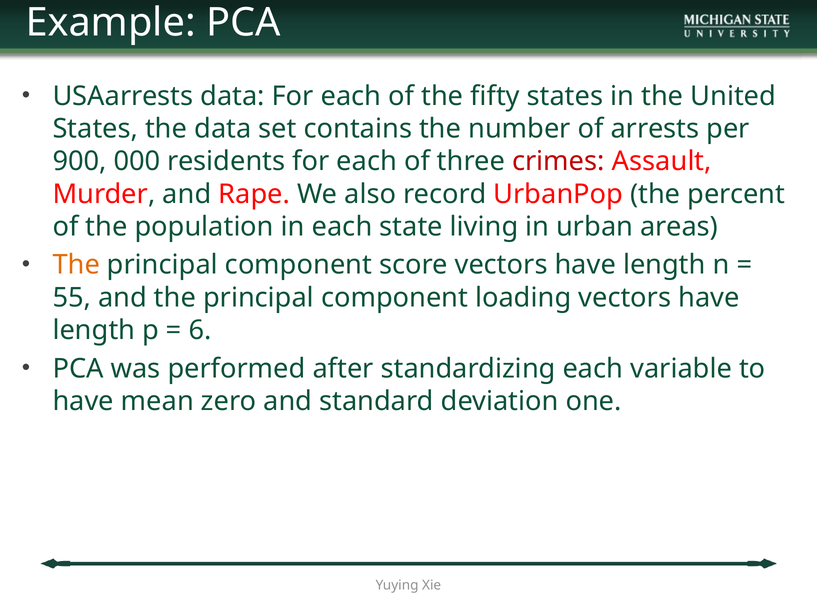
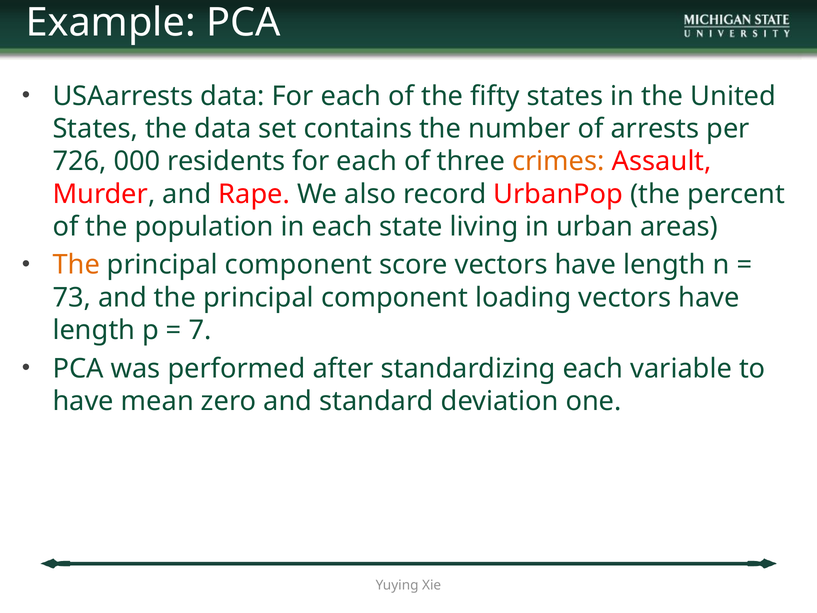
900: 900 -> 726
crimes colour: red -> orange
55: 55 -> 73
6: 6 -> 7
